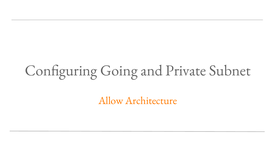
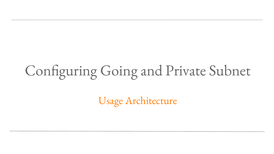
Allow: Allow -> Usage
